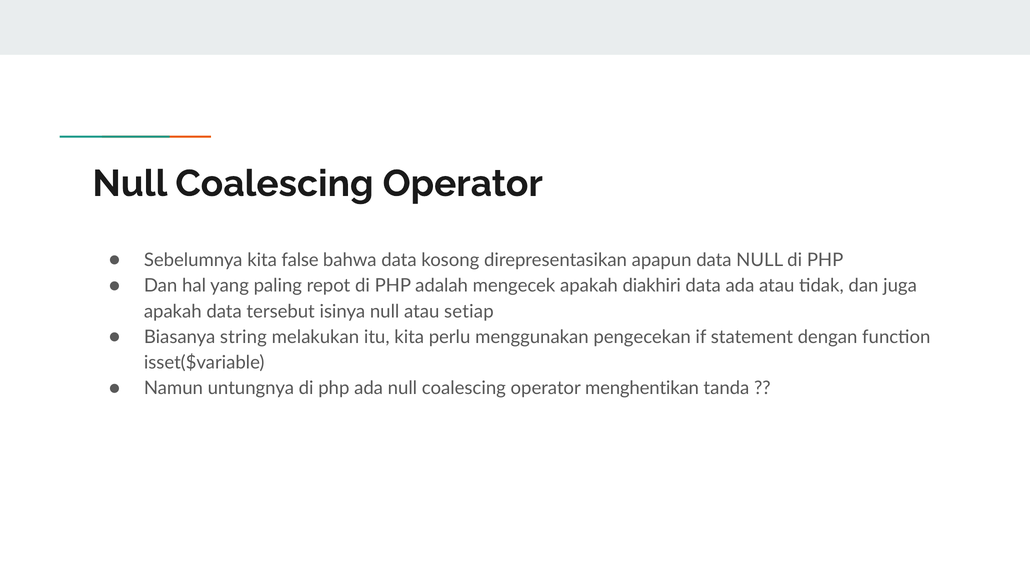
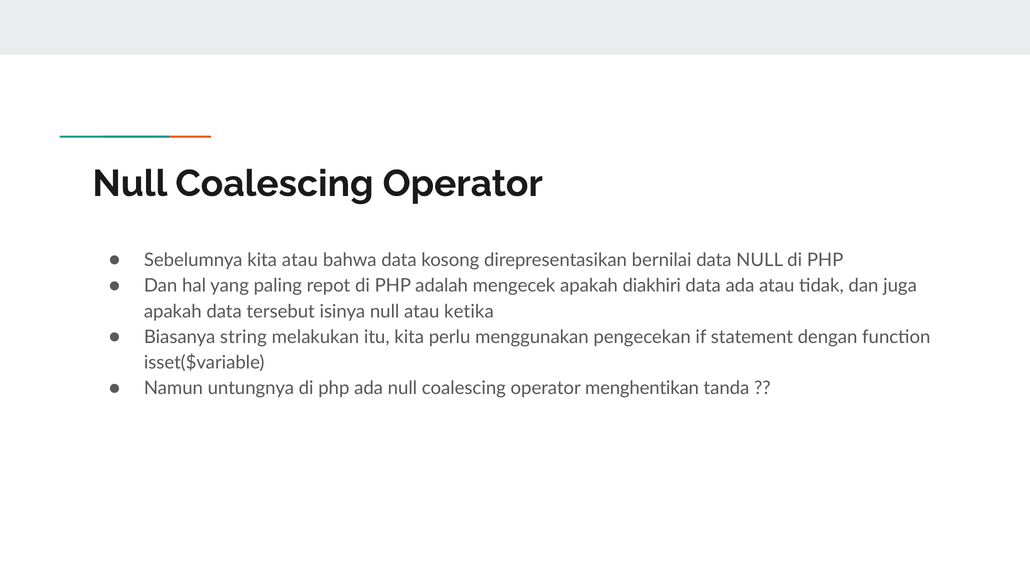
kita false: false -> atau
apapun: apapun -> bernilai
setiap: setiap -> ketika
